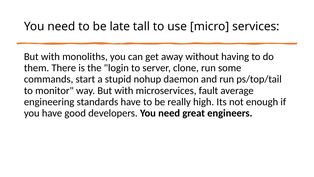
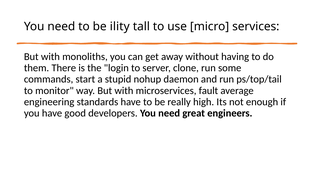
late: late -> ility
